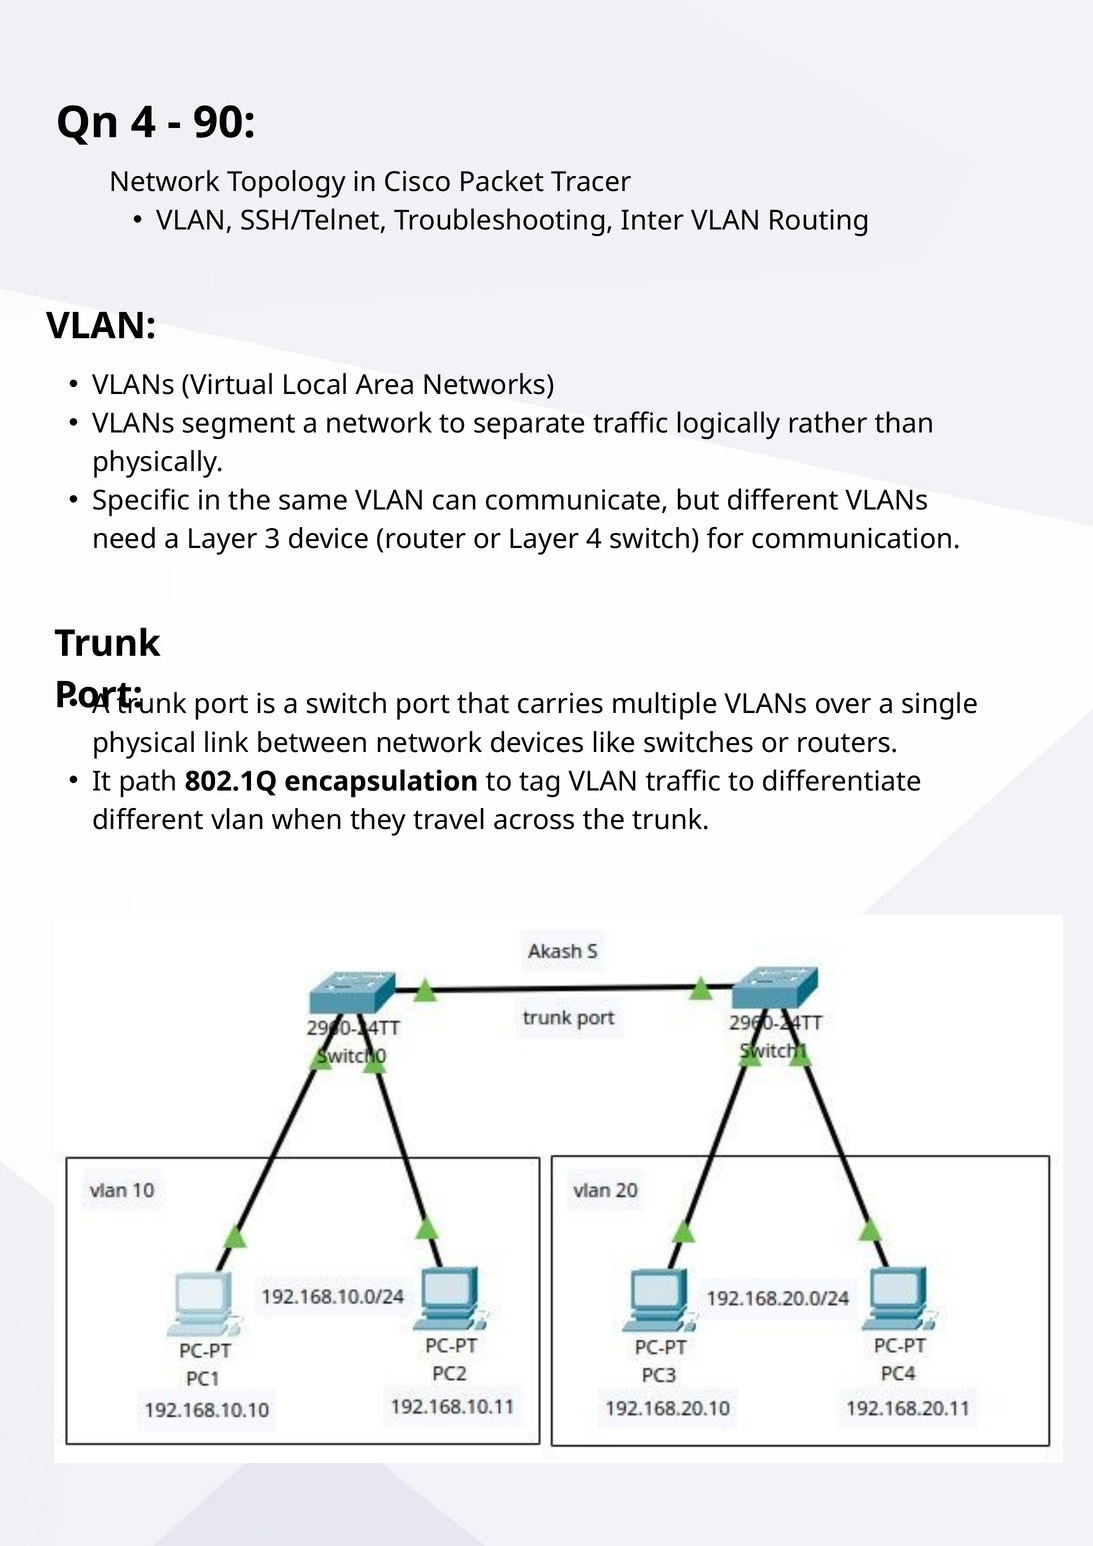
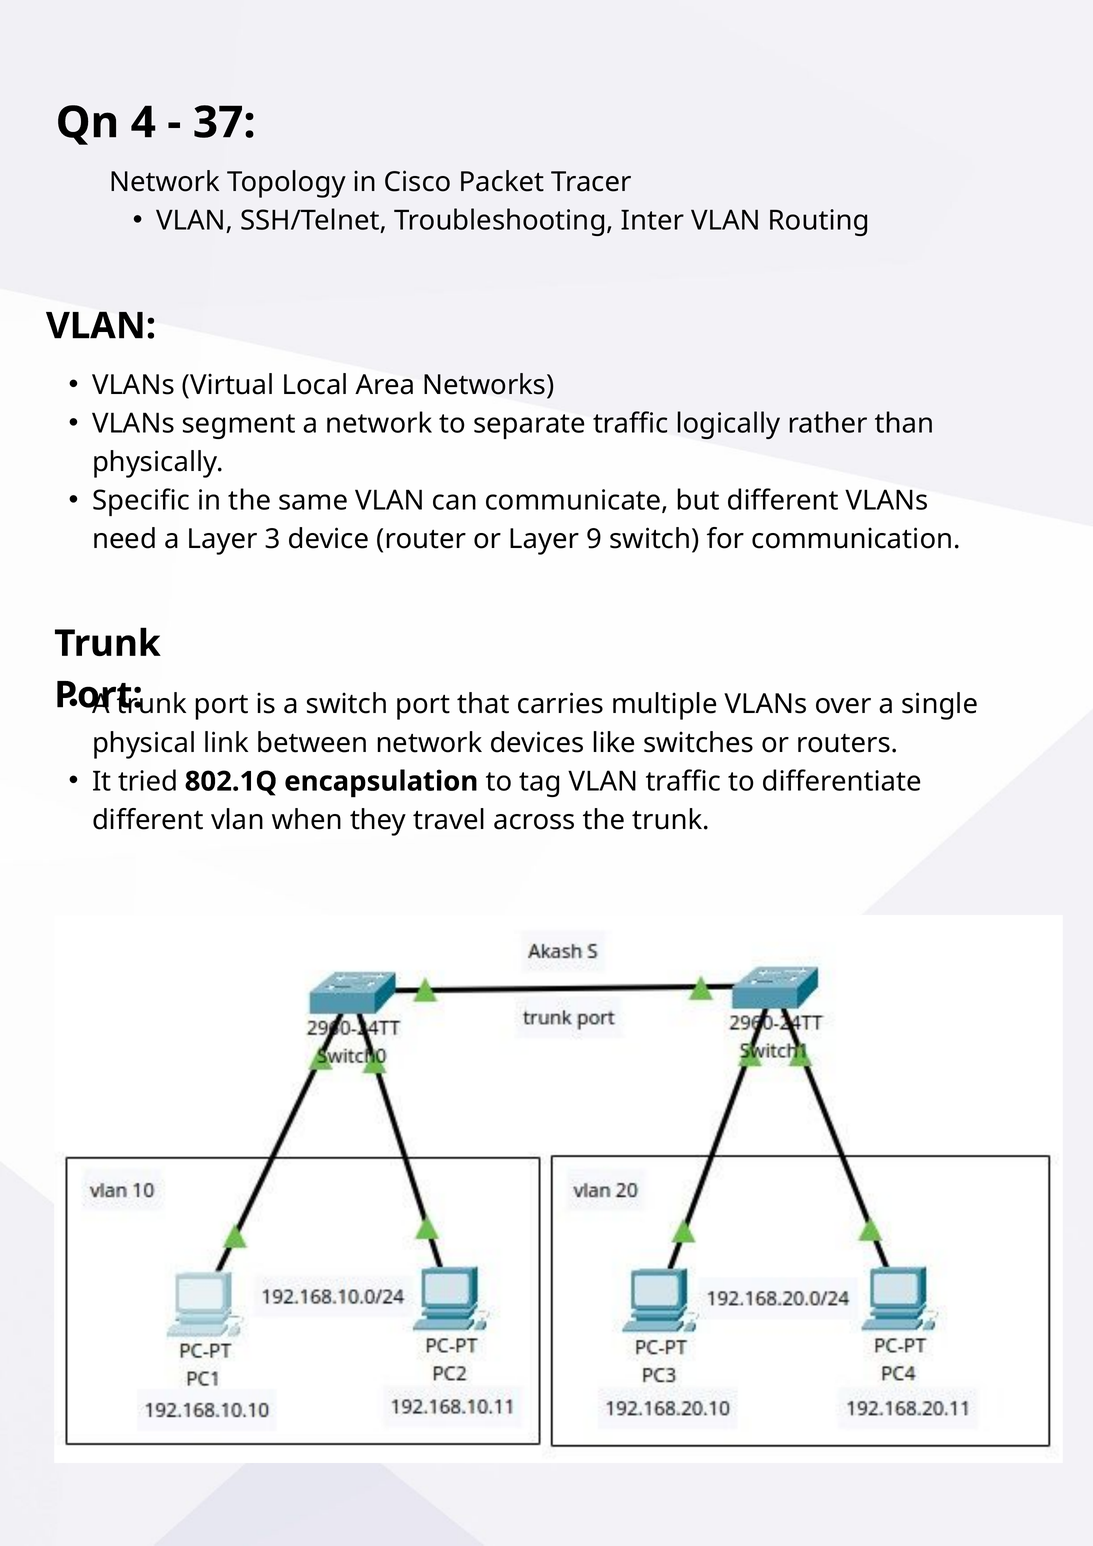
90: 90 -> 37
Layer 4: 4 -> 9
path: path -> tried
